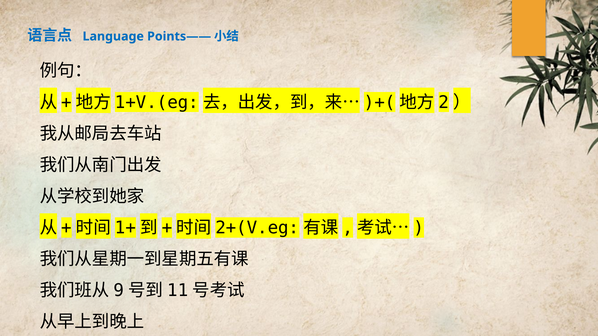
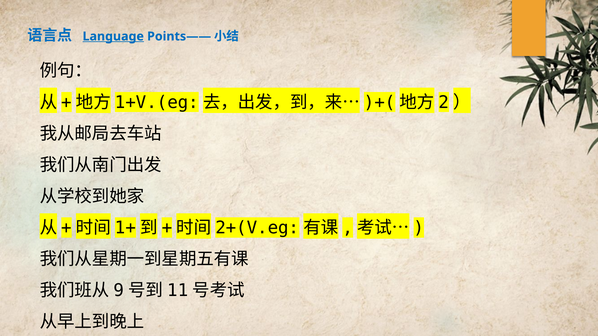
Language underline: none -> present
